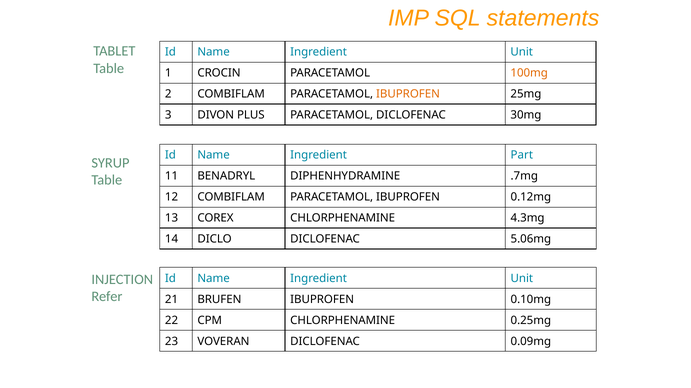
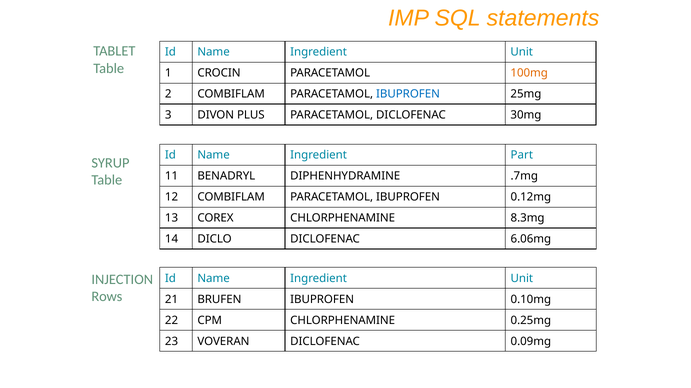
IBUPROFEN at (408, 94) colour: orange -> blue
4.3mg: 4.3mg -> 8.3mg
5.06mg: 5.06mg -> 6.06mg
Refer: Refer -> Rows
